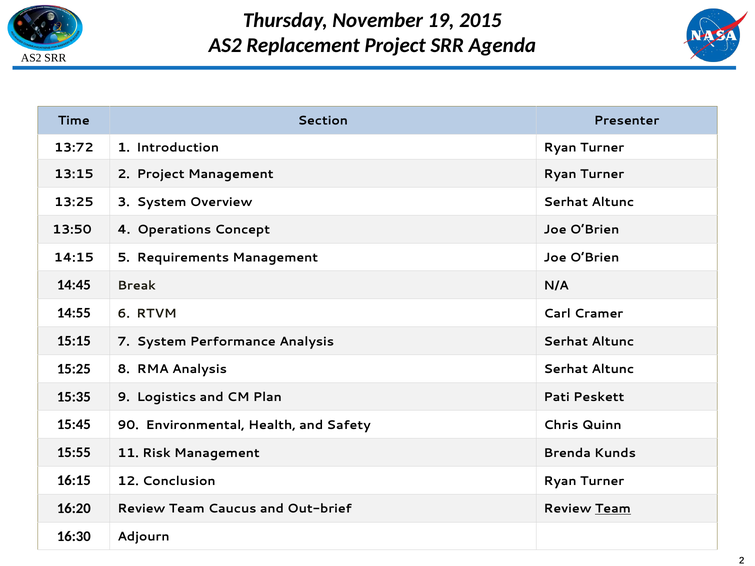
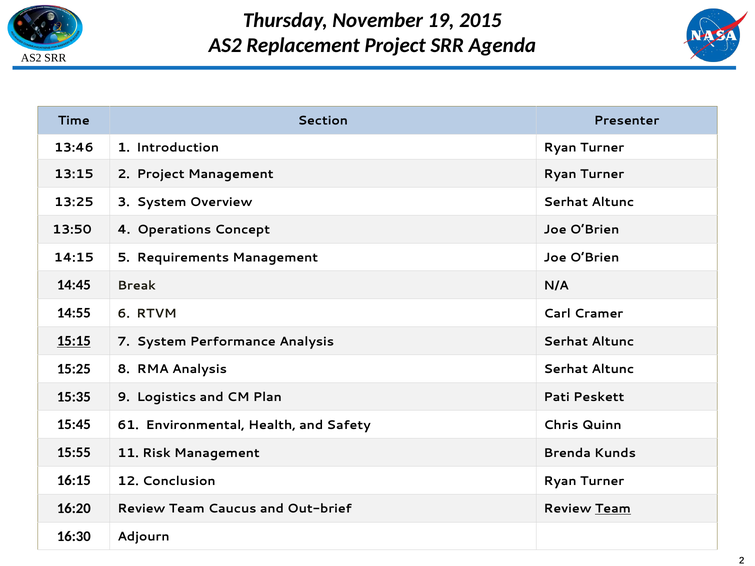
13:72: 13:72 -> 13:46
15:15 underline: none -> present
90: 90 -> 61
